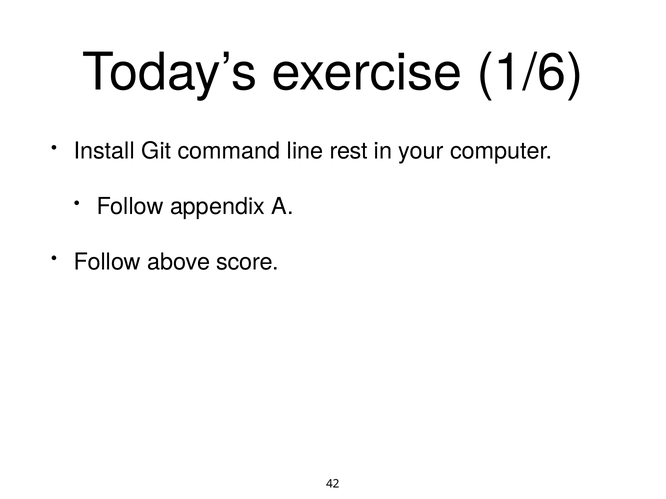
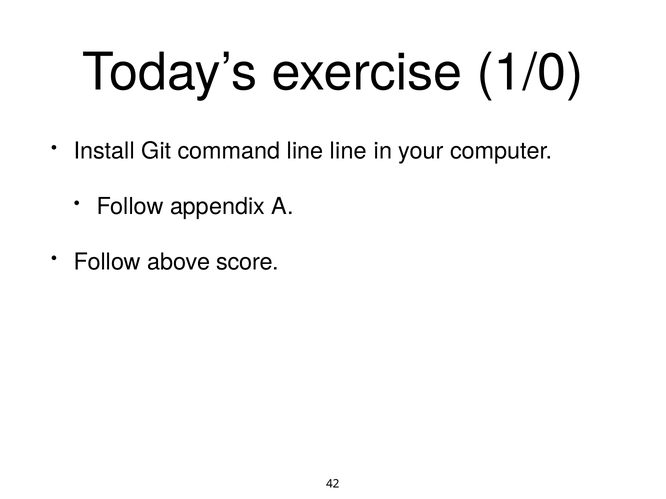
1/6: 1/6 -> 1/0
line rest: rest -> line
